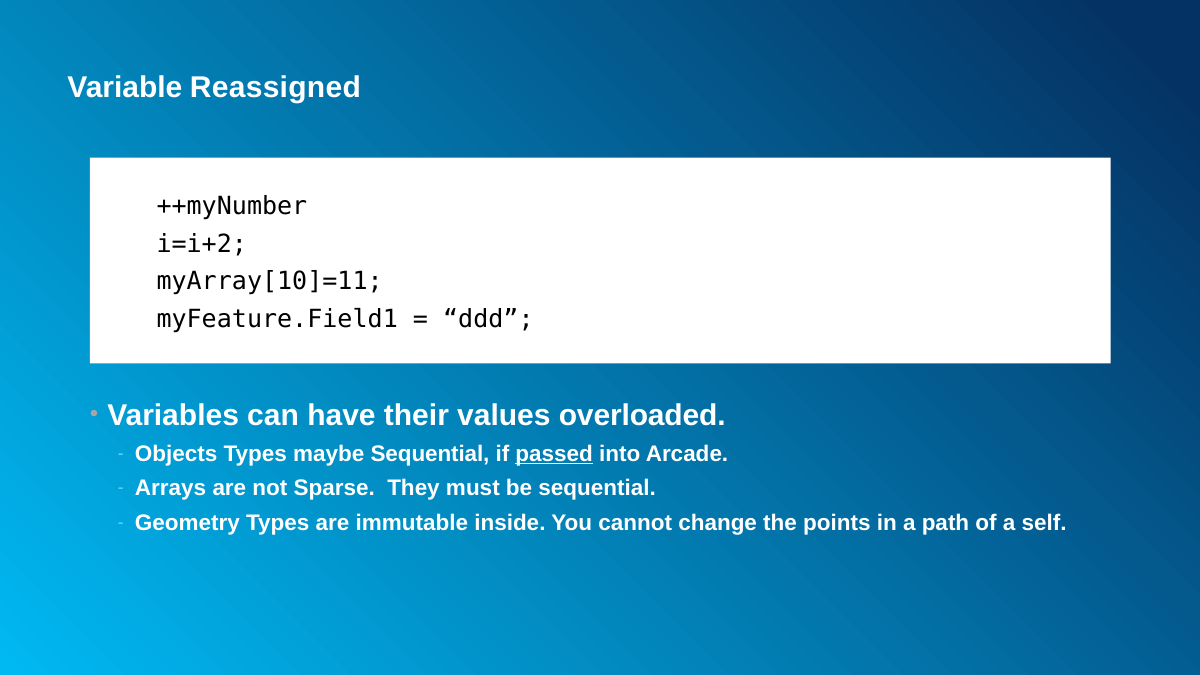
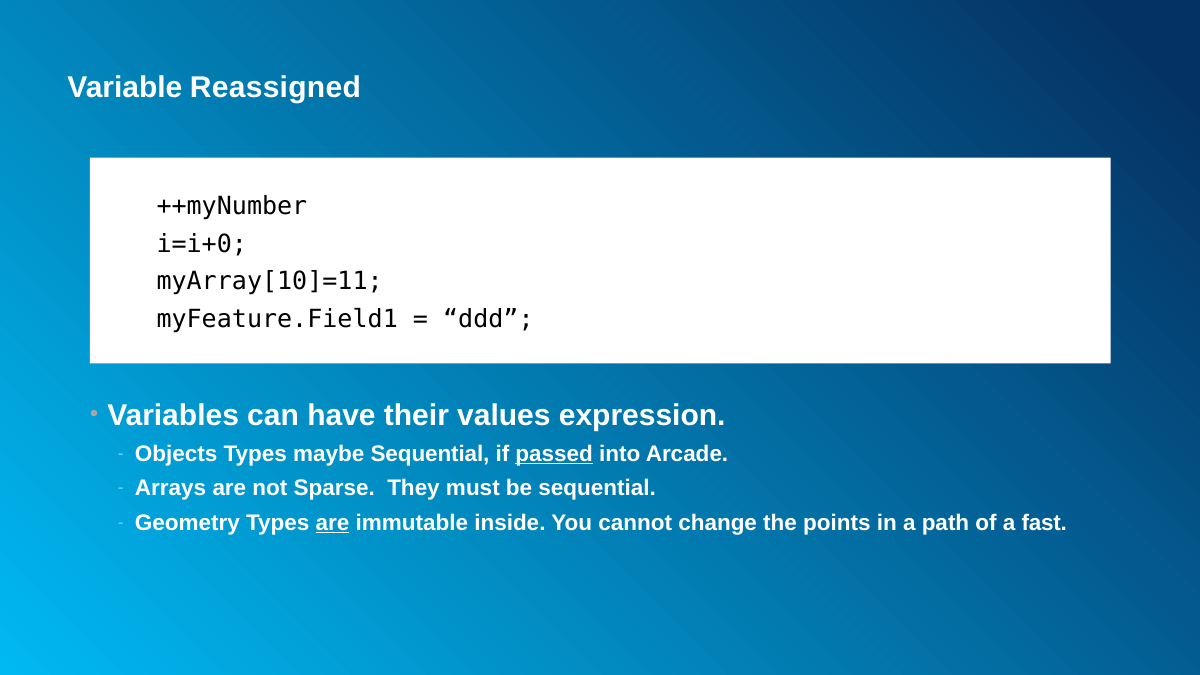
i=i+2: i=i+2 -> i=i+0
overloaded: overloaded -> expression
are at (333, 523) underline: none -> present
self: self -> fast
